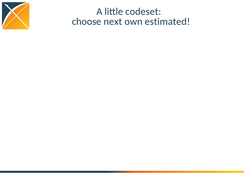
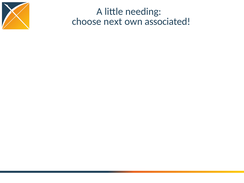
codeset: codeset -> needing
estimated: estimated -> associated
